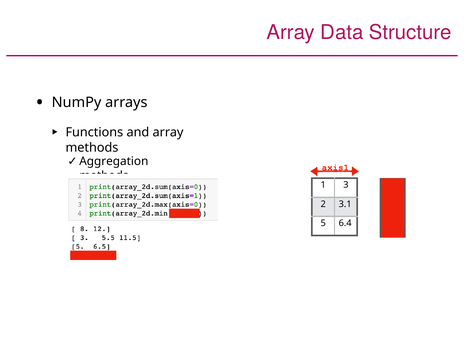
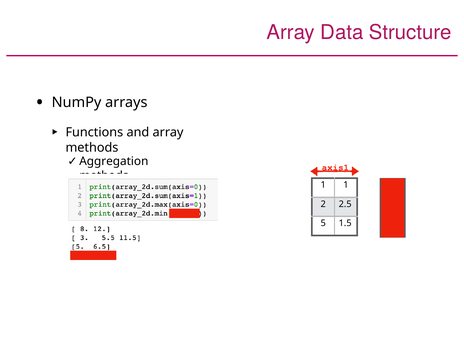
1 3: 3 -> 1
3.1: 3.1 -> 2.5
6.4: 6.4 -> 1.5
